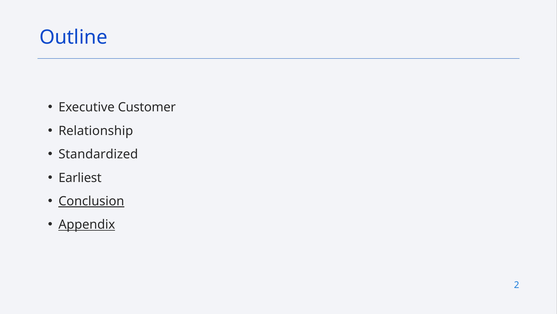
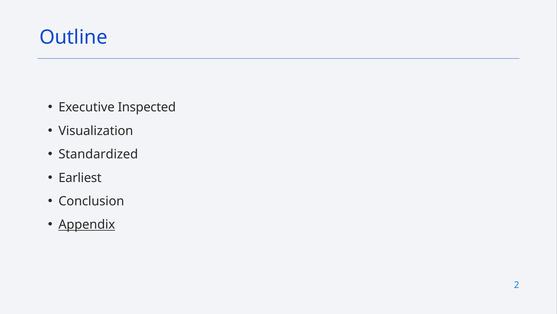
Customer: Customer -> Inspected
Relationship: Relationship -> Visualization
Conclusion underline: present -> none
